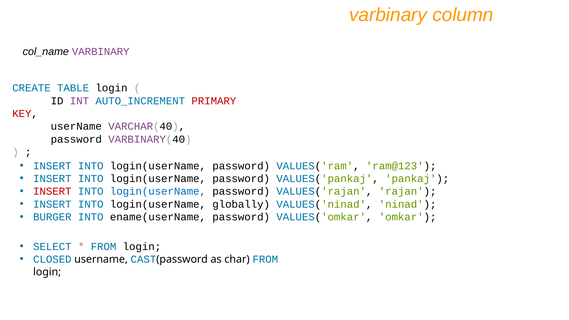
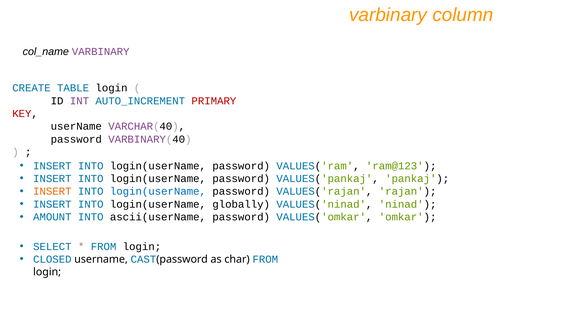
INSERT at (52, 192) colour: red -> orange
BURGER: BURGER -> AMOUNT
ename(userName: ename(userName -> ascii(userName
